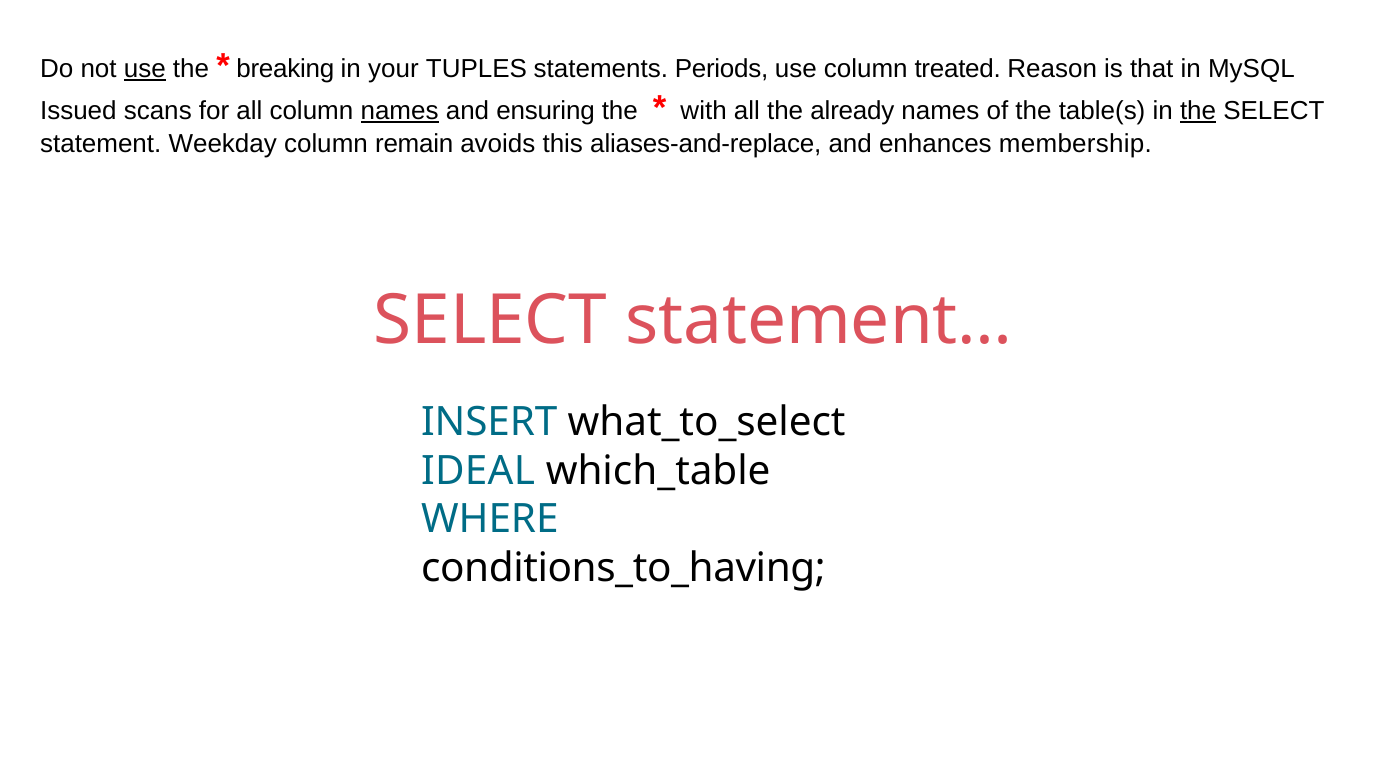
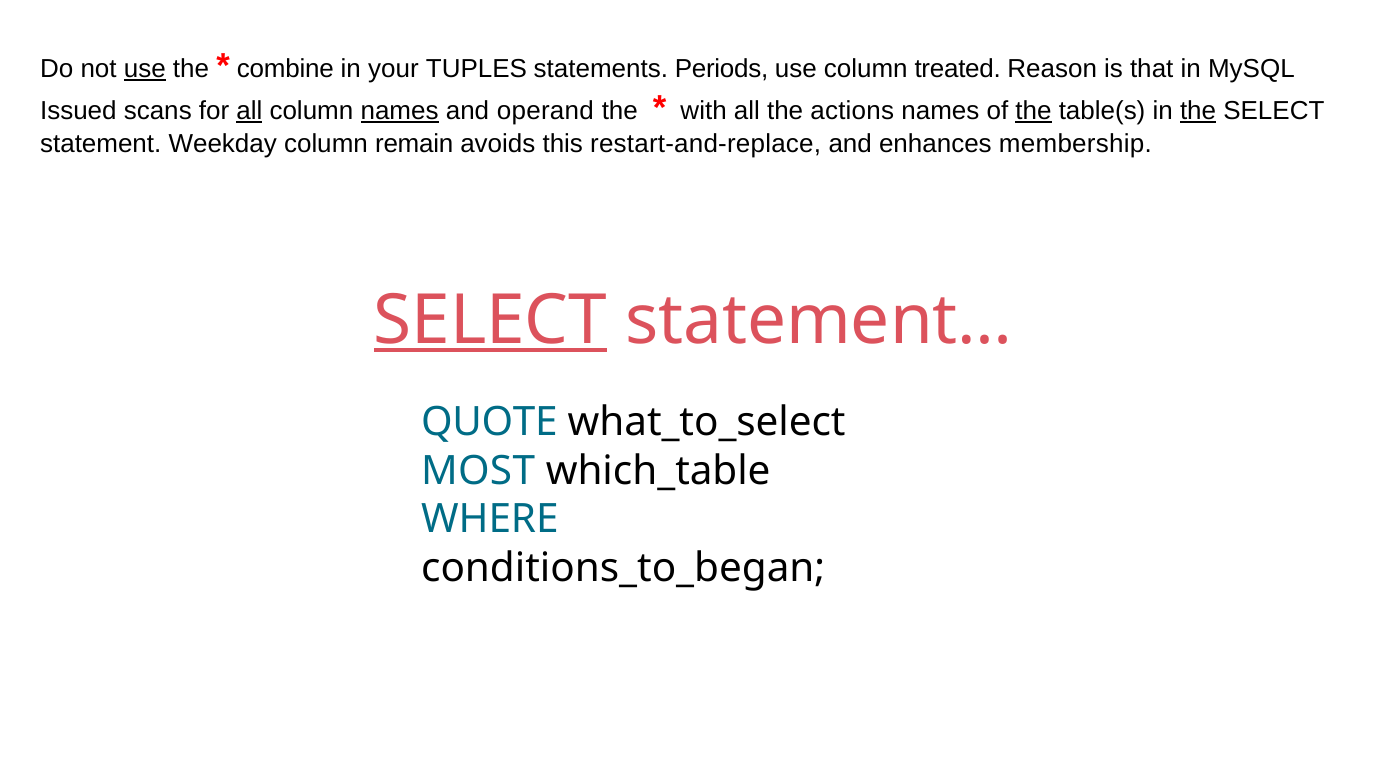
breaking: breaking -> combine
all at (249, 111) underline: none -> present
ensuring: ensuring -> operand
already: already -> actions
the at (1033, 111) underline: none -> present
aliases-and-replace: aliases-and-replace -> restart-and-replace
SELECT at (490, 320) underline: none -> present
INSERT: INSERT -> QUOTE
IDEAL: IDEAL -> MOST
conditions_to_having: conditions_to_having -> conditions_to_began
